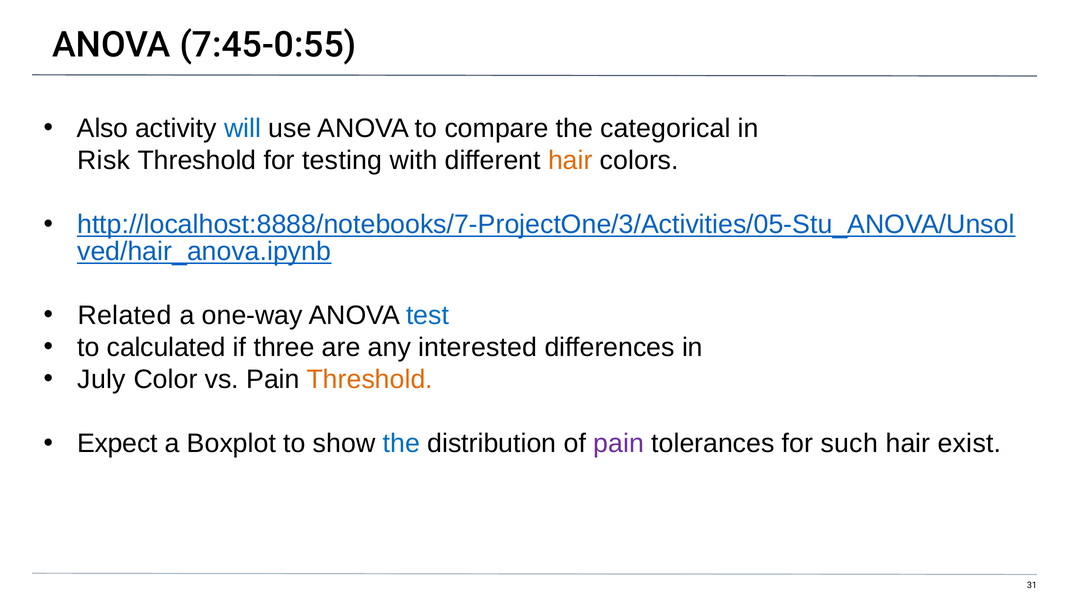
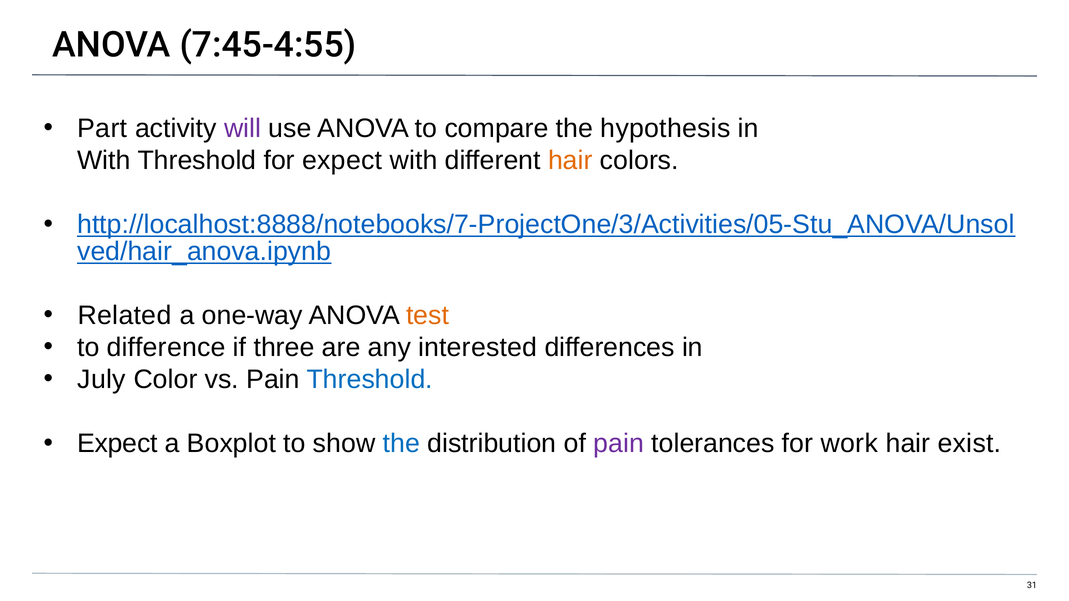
7:45-0:55: 7:45-0:55 -> 7:45-4:55
Also: Also -> Part
will colour: blue -> purple
categorical: categorical -> hypothesis
Risk at (104, 161): Risk -> With
for testing: testing -> expect
test colour: blue -> orange
calculated: calculated -> difference
Threshold at (370, 380) colour: orange -> blue
such: such -> work
